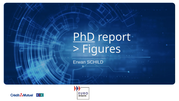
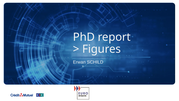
PhD underline: present -> none
